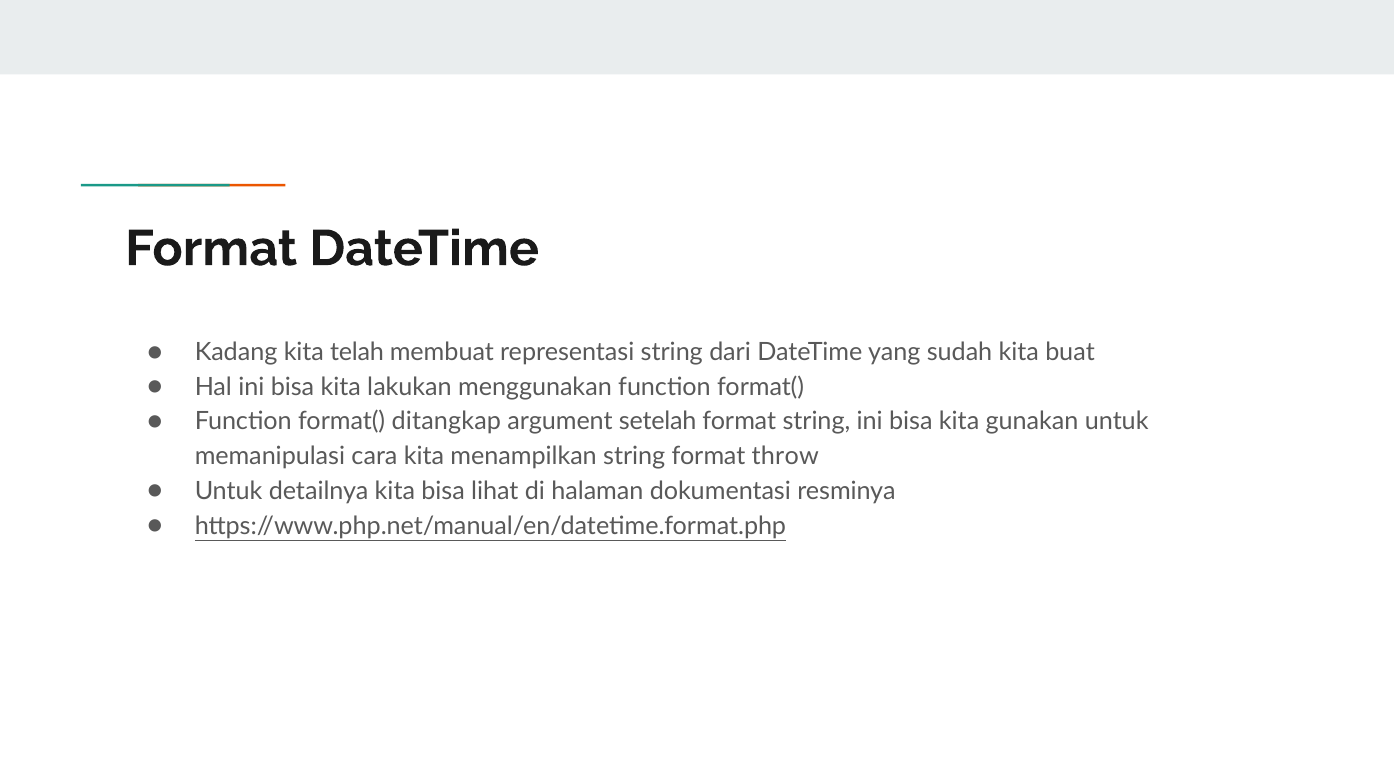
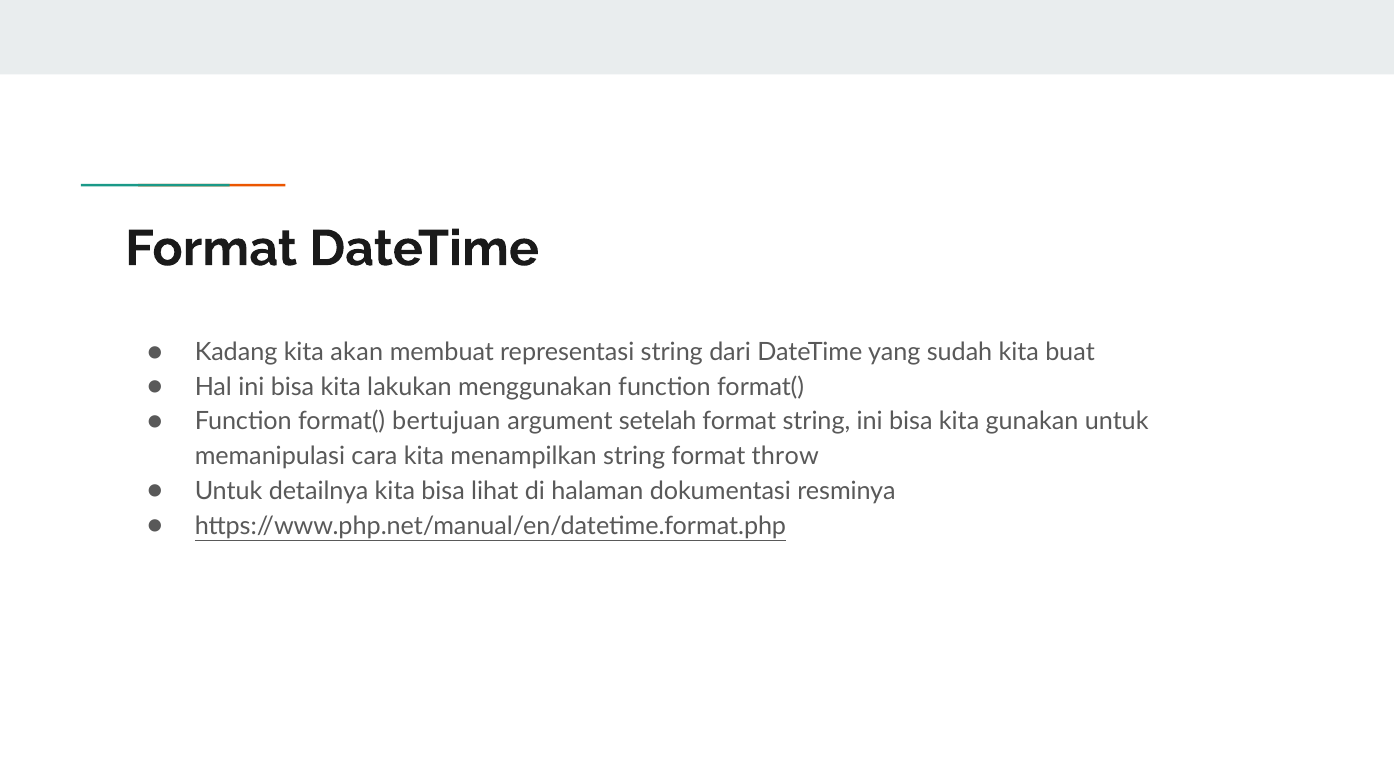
telah: telah -> akan
ditangkap: ditangkap -> bertujuan
